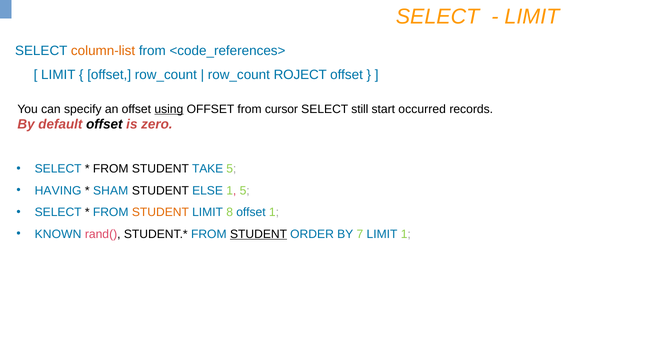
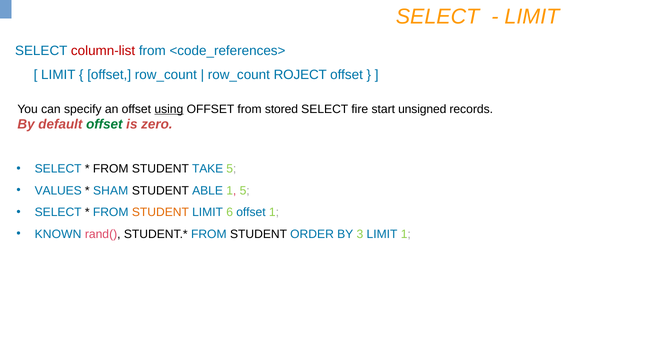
column-list colour: orange -> red
cursor: cursor -> stored
still: still -> fire
occurred: occurred -> unsigned
offset at (104, 124) colour: black -> green
HAVING: HAVING -> VALUES
ELSE: ELSE -> ABLE
8: 8 -> 6
STUDENT at (259, 234) underline: present -> none
7: 7 -> 3
